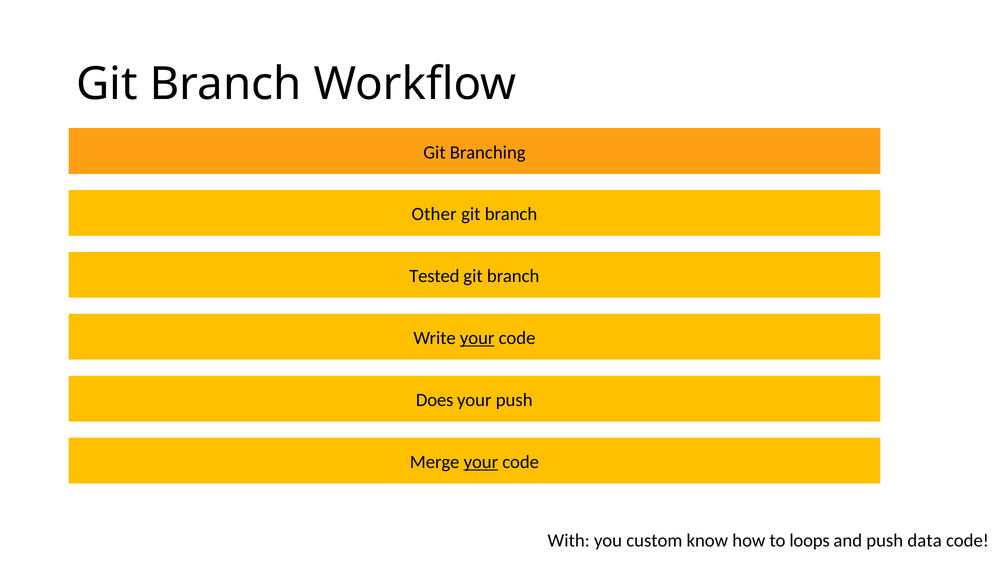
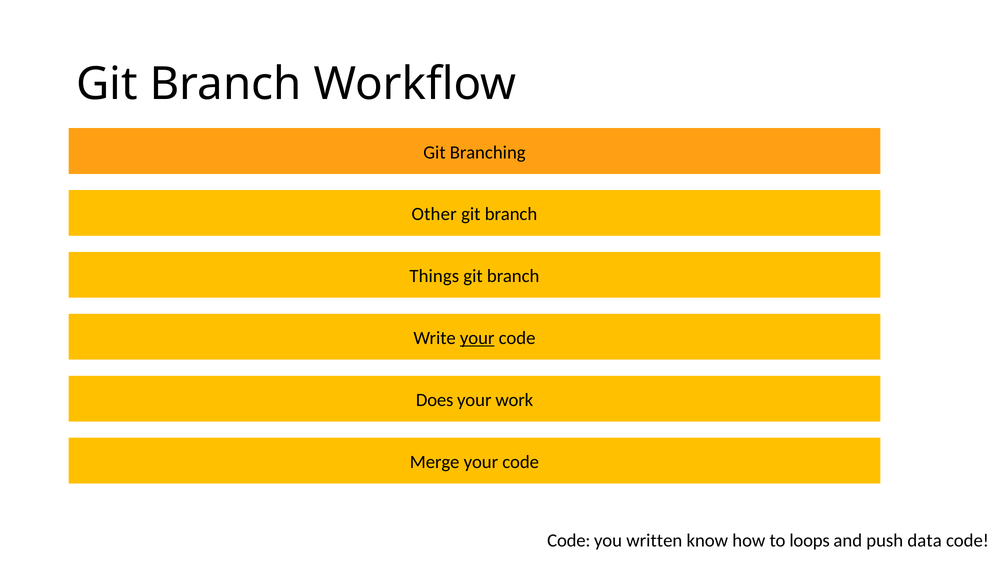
Tested: Tested -> Things
your push: push -> work
your at (481, 462) underline: present -> none
With at (569, 541): With -> Code
custom: custom -> written
